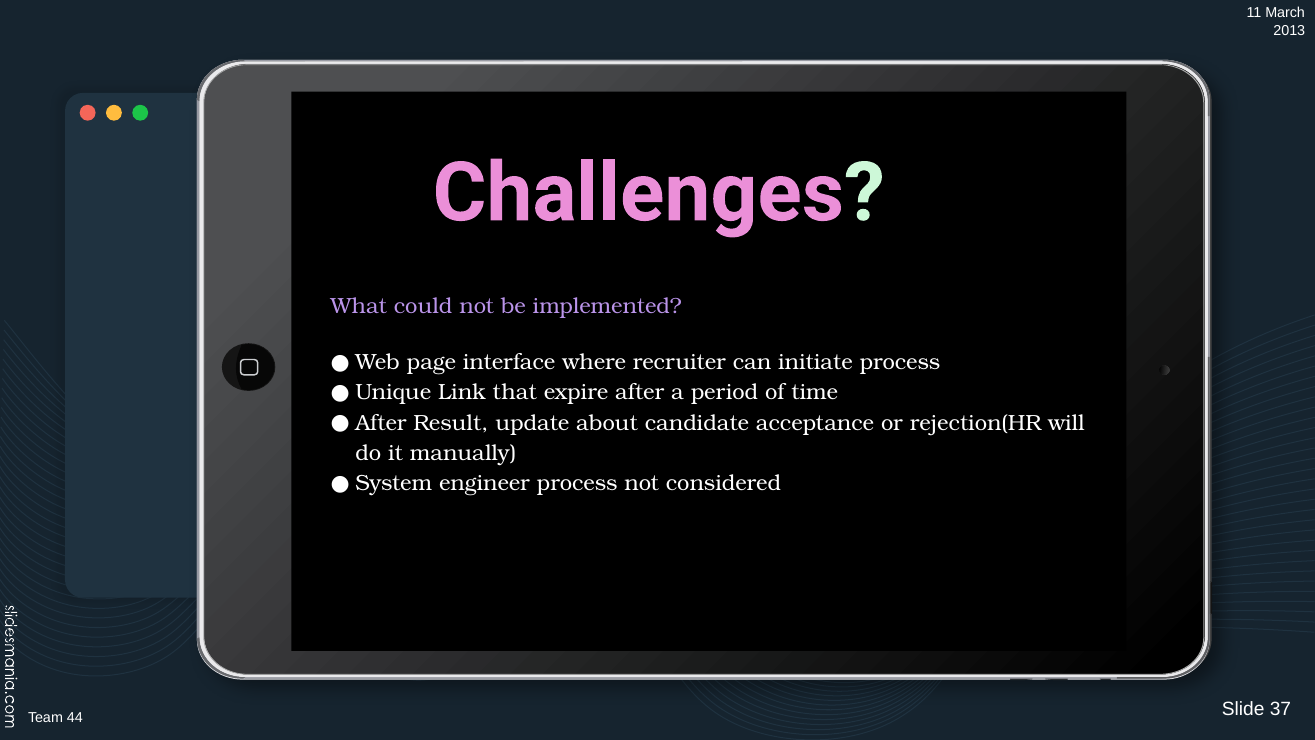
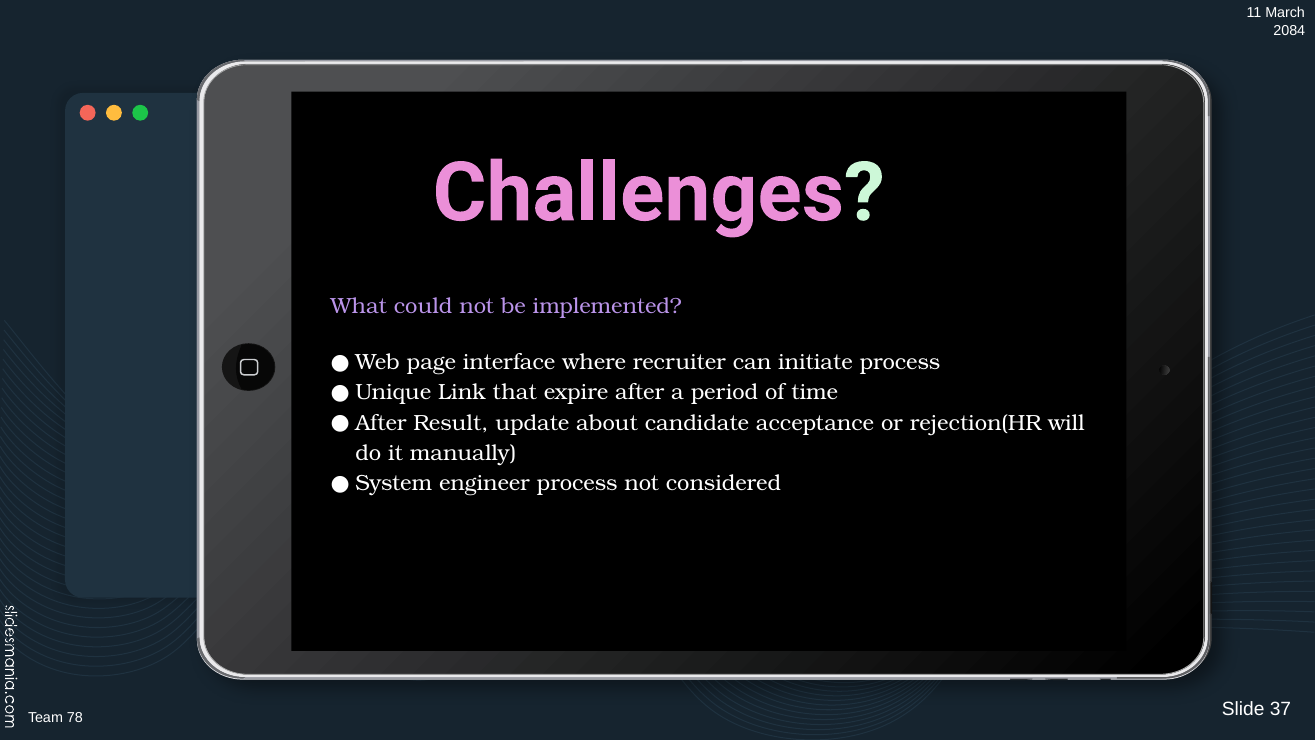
2013: 2013 -> 2084
44: 44 -> 78
